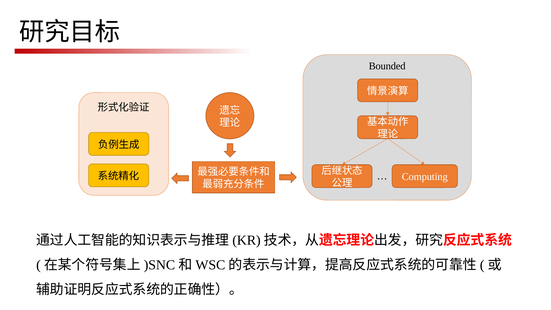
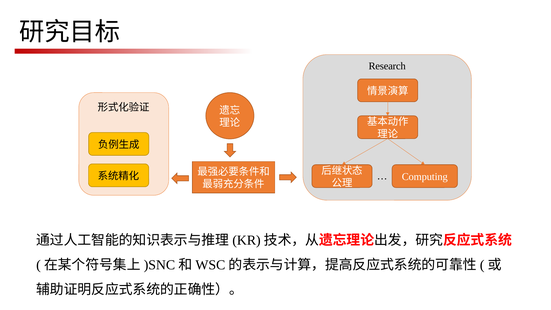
Bounded: Bounded -> Research
